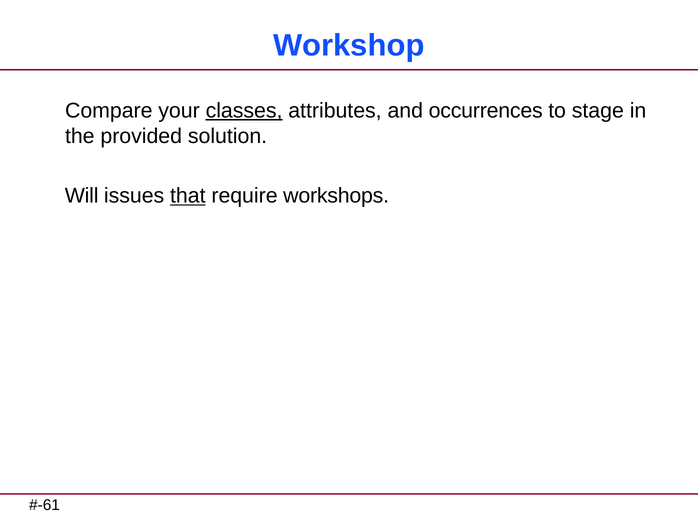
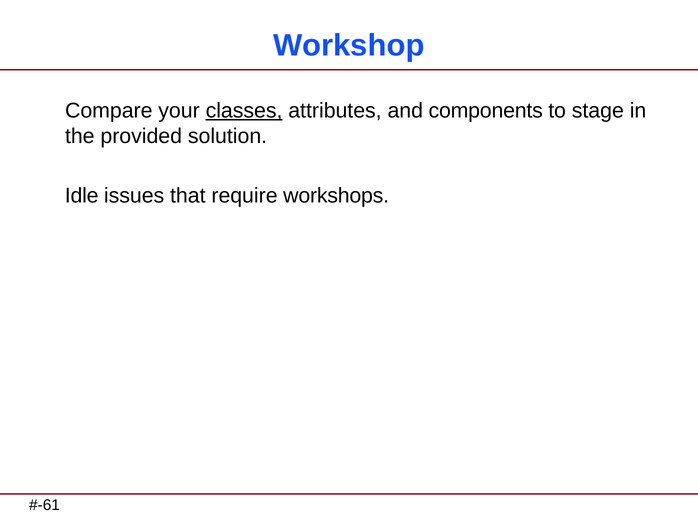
occurrences: occurrences -> components
Will: Will -> Idle
that underline: present -> none
